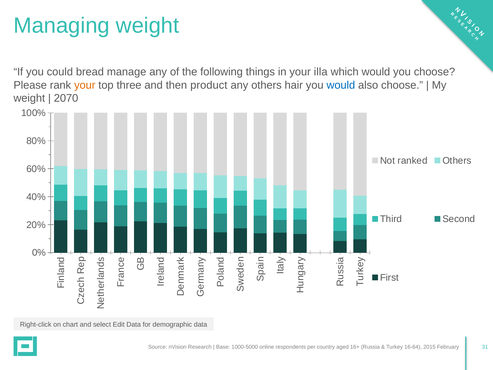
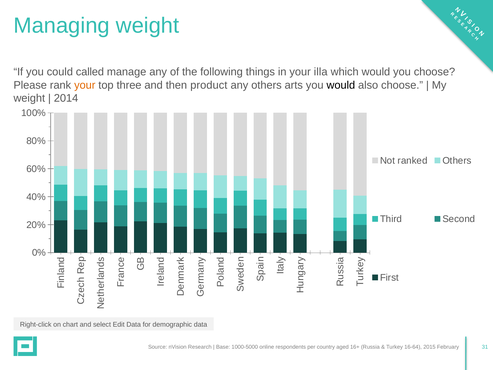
bread: bread -> called
hair: hair -> arts
would at (341, 85) colour: blue -> black
2070: 2070 -> 2014
